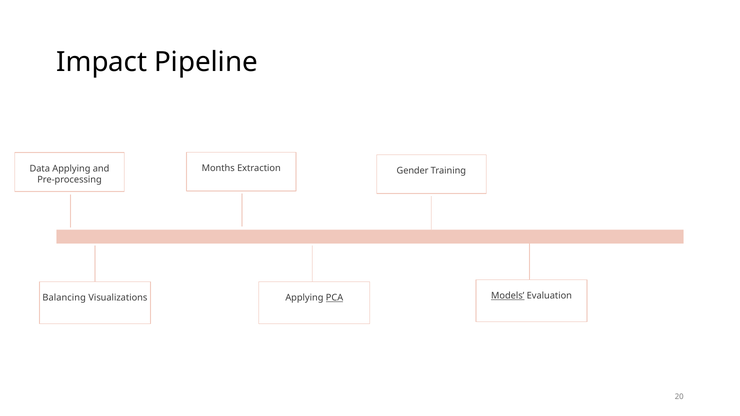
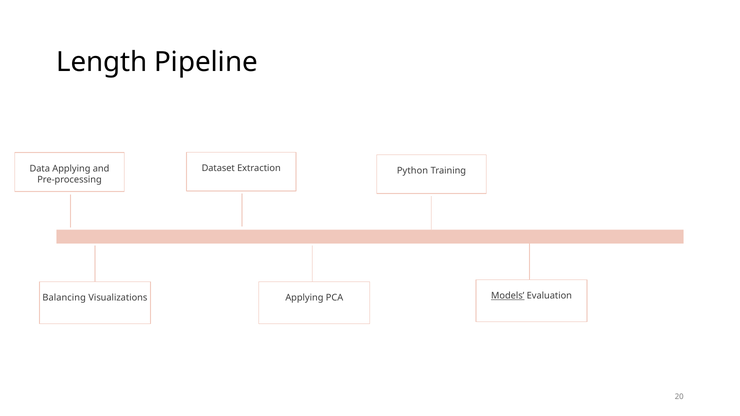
Impact: Impact -> Length
Months: Months -> Dataset
Gender: Gender -> Python
PCA underline: present -> none
